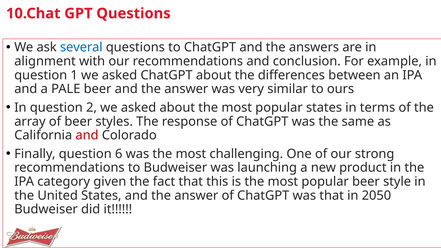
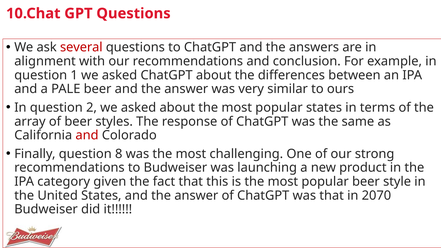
several colour: blue -> red
6: 6 -> 8
2050: 2050 -> 2070
